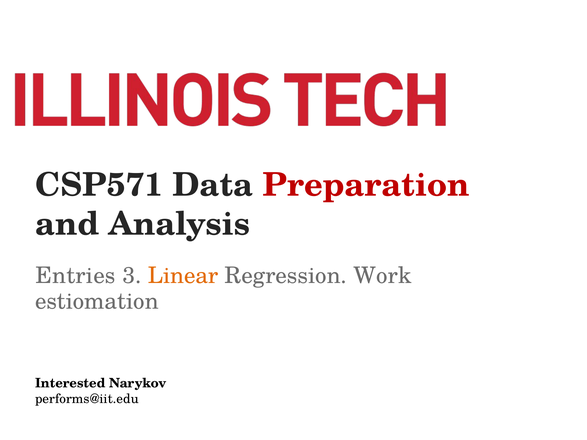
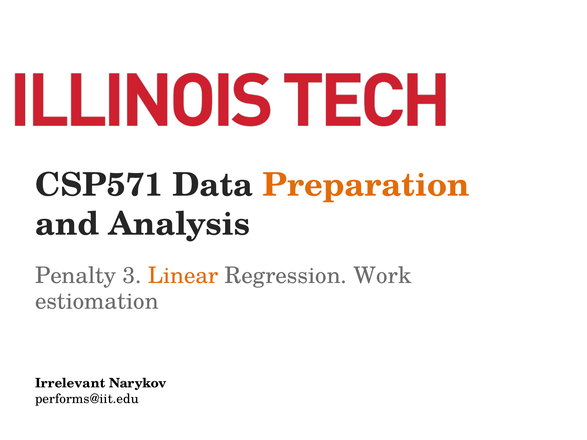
Preparation colour: red -> orange
Entries: Entries -> Penalty
Interested: Interested -> Irrelevant
